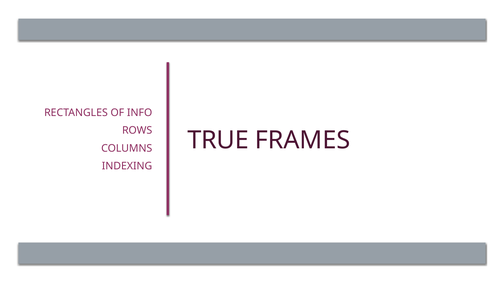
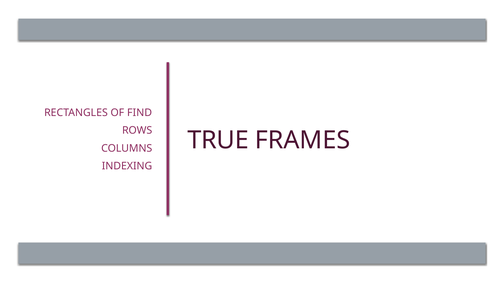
INFO: INFO -> FIND
